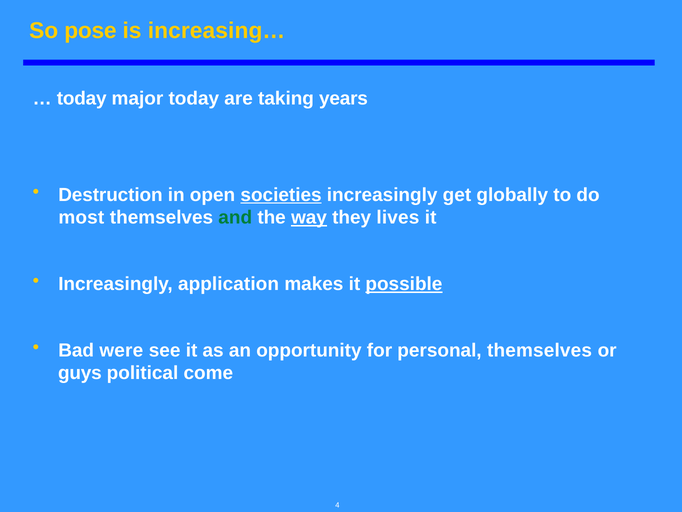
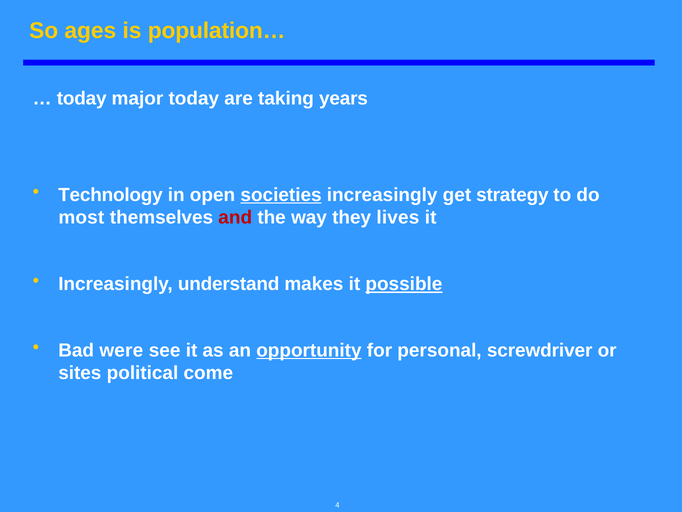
pose: pose -> ages
increasing…: increasing… -> population…
Destruction: Destruction -> Technology
globally: globally -> strategy
and colour: green -> red
way underline: present -> none
application: application -> understand
opportunity underline: none -> present
personal themselves: themselves -> screwdriver
guys: guys -> sites
